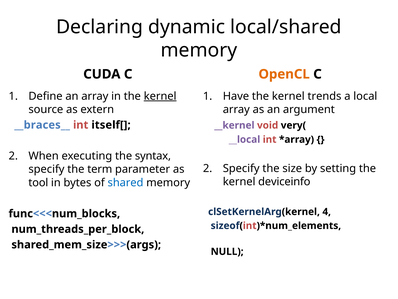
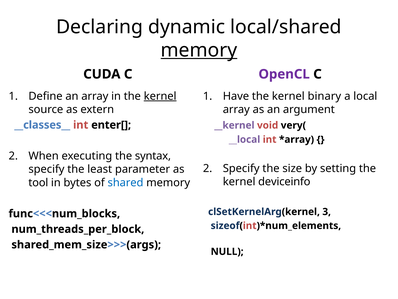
memory at (199, 50) underline: none -> present
OpenCL colour: orange -> purple
trends: trends -> binary
__braces__: __braces__ -> __classes__
itself[: itself[ -> enter[
term: term -> least
4: 4 -> 3
